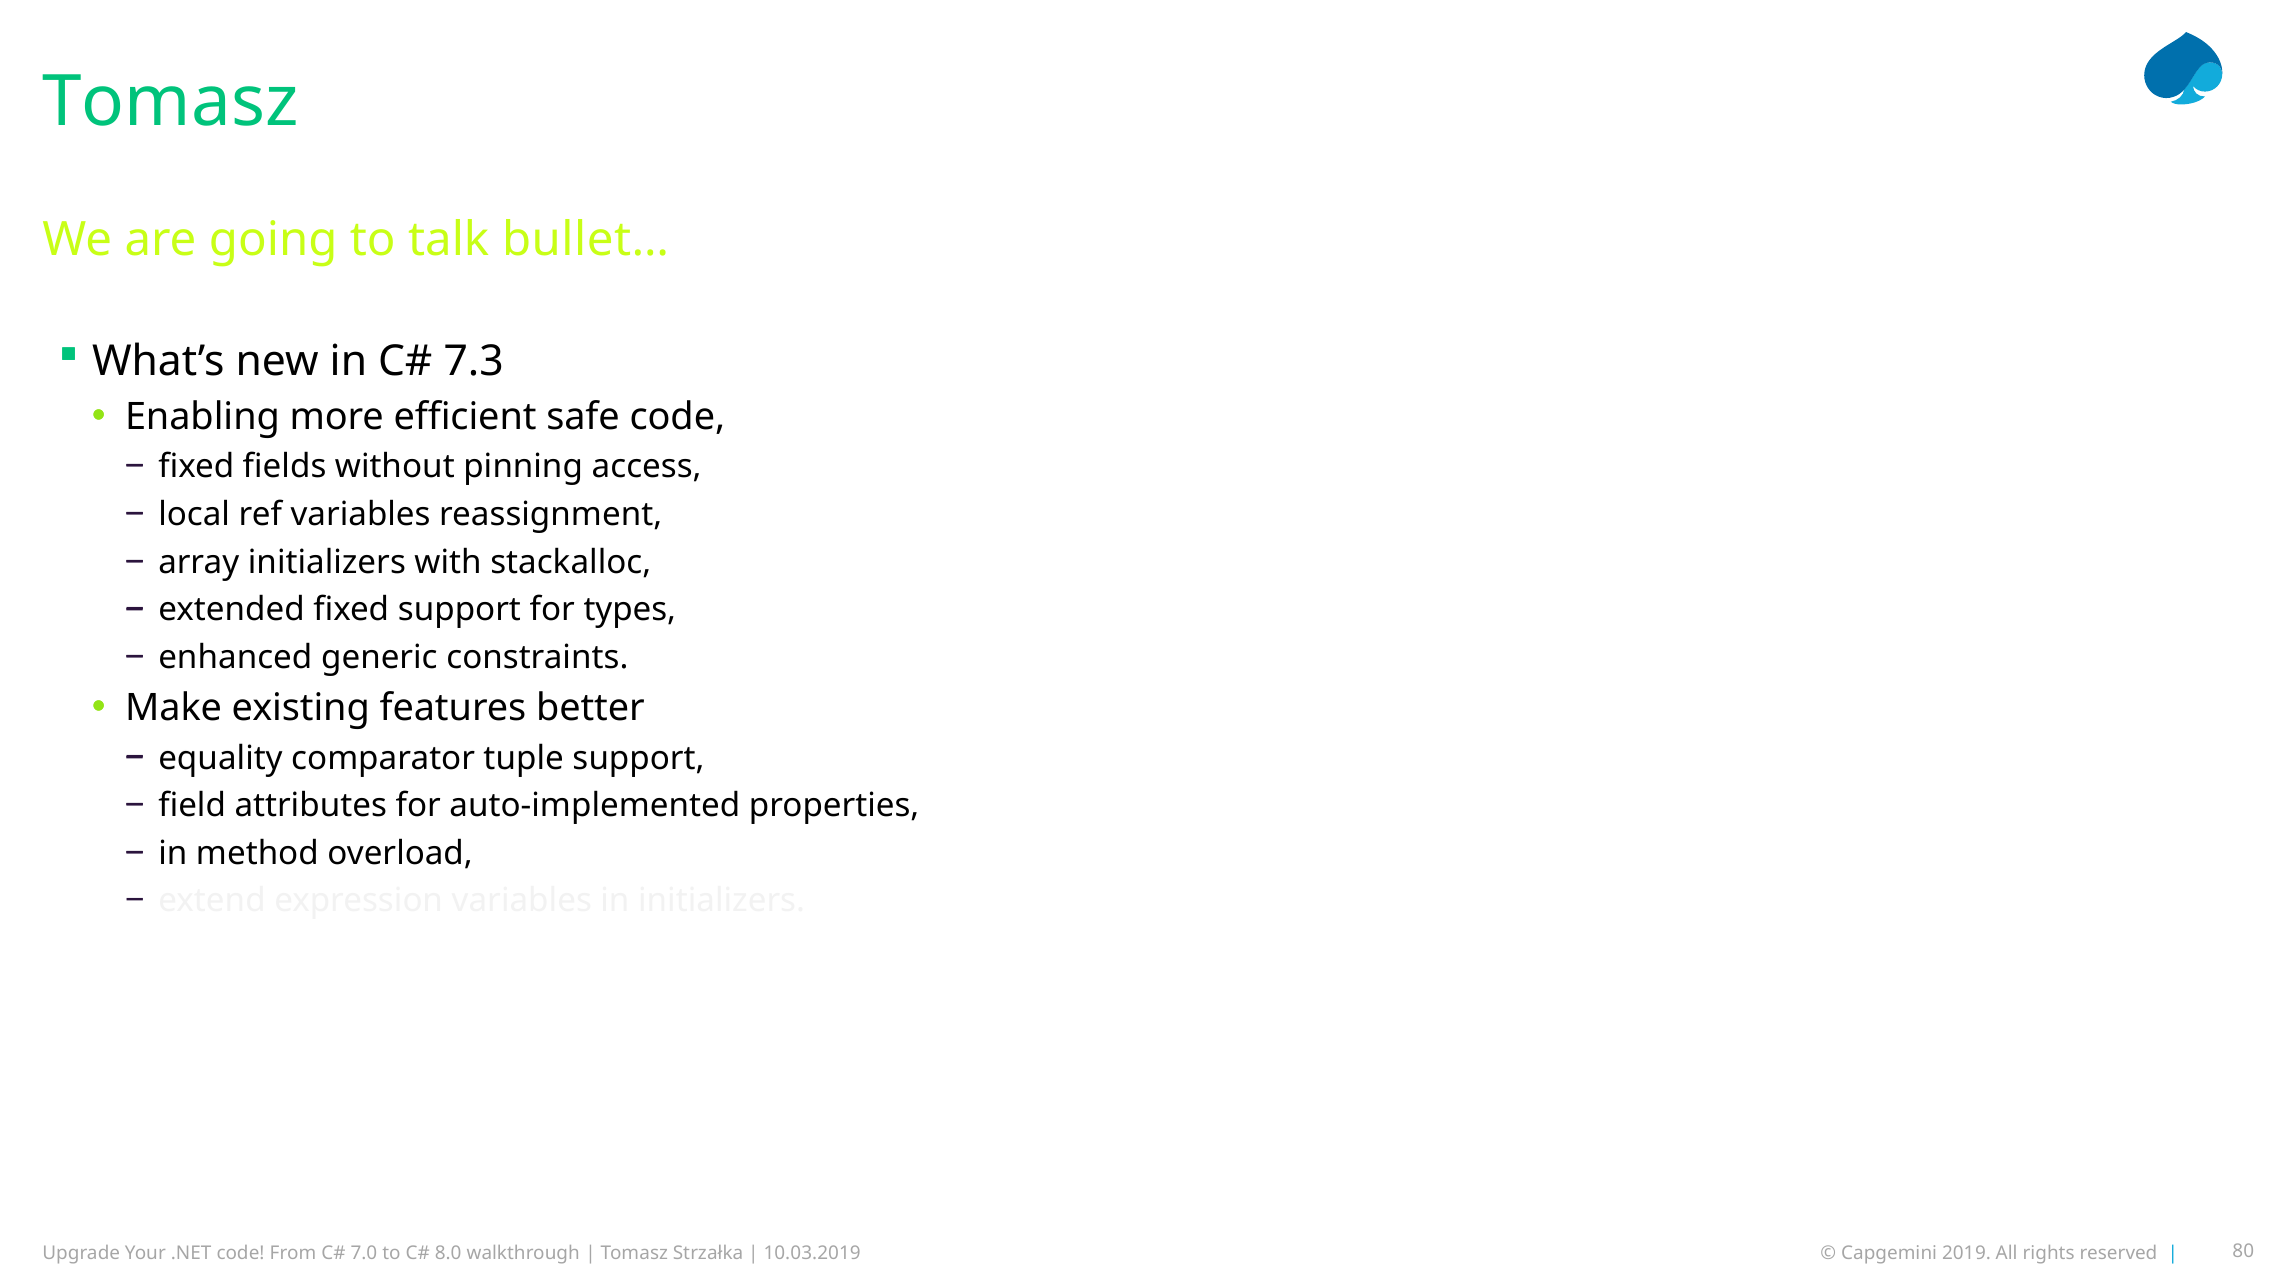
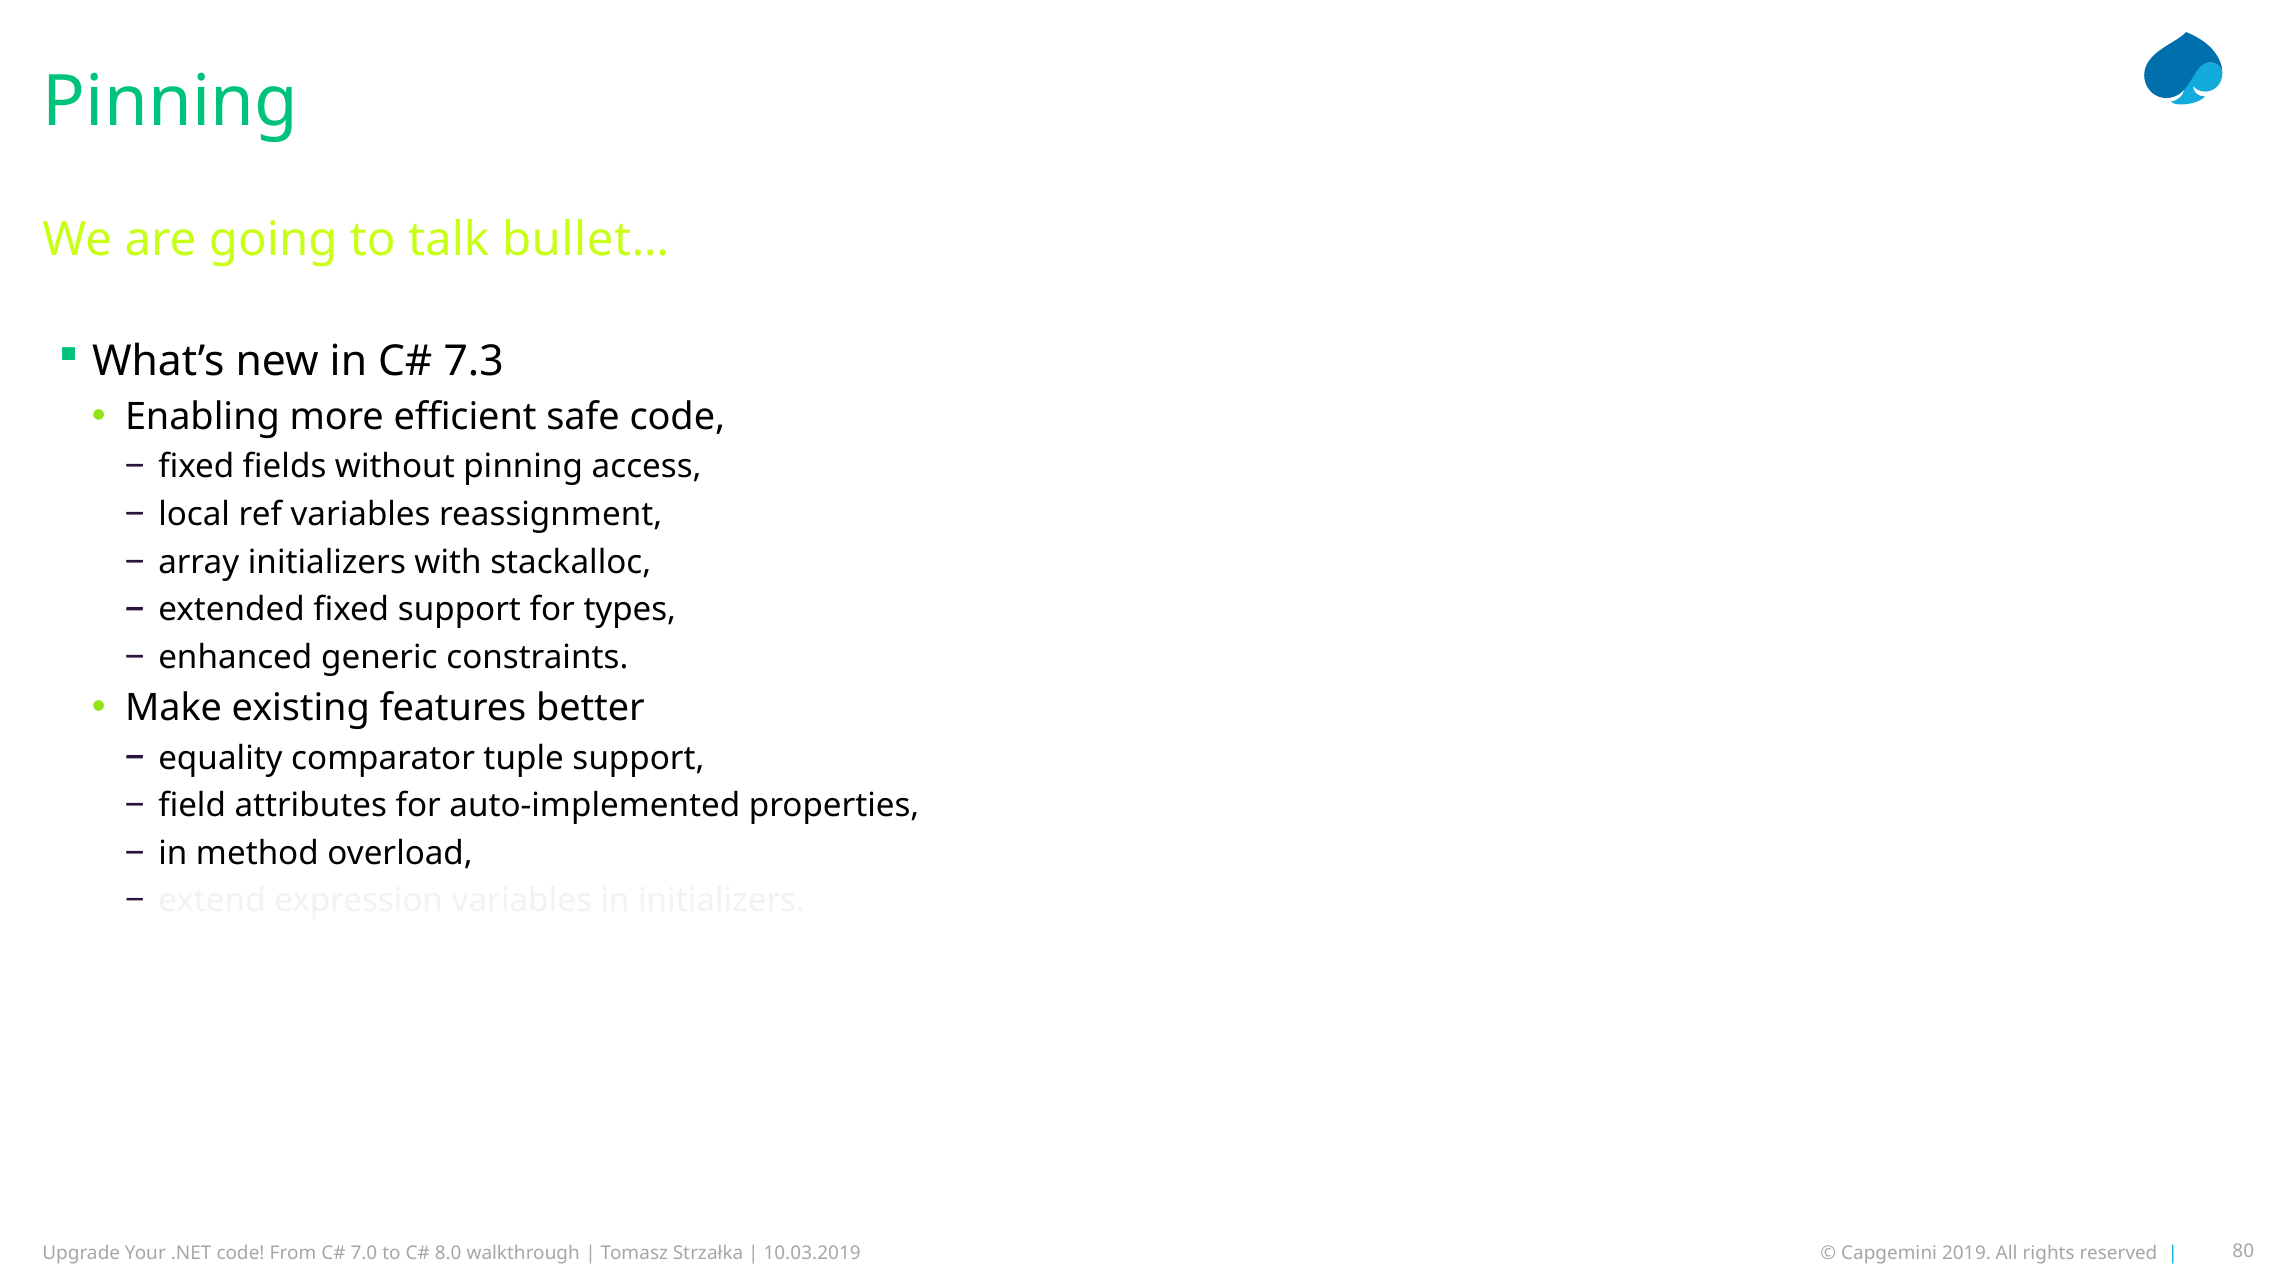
Tomasz at (170, 102): Tomasz -> Pinning
